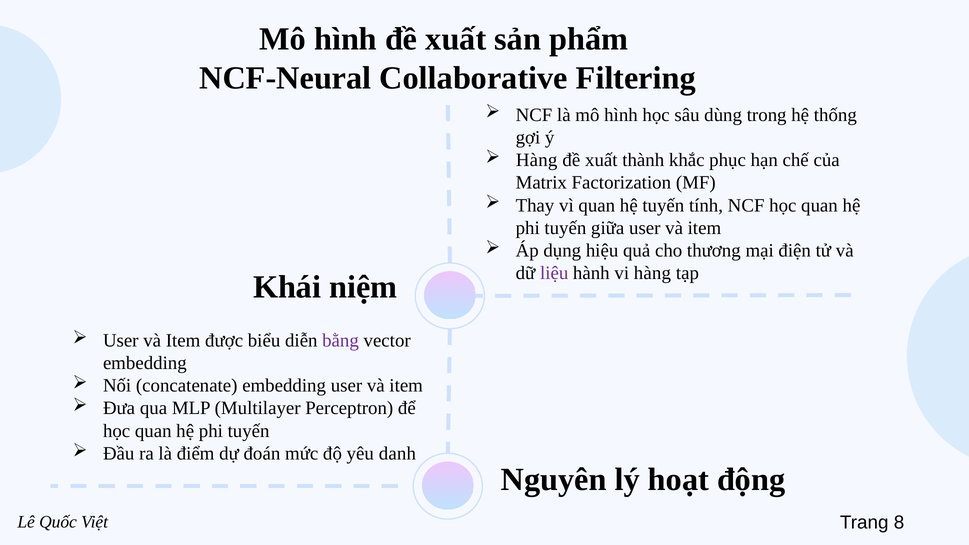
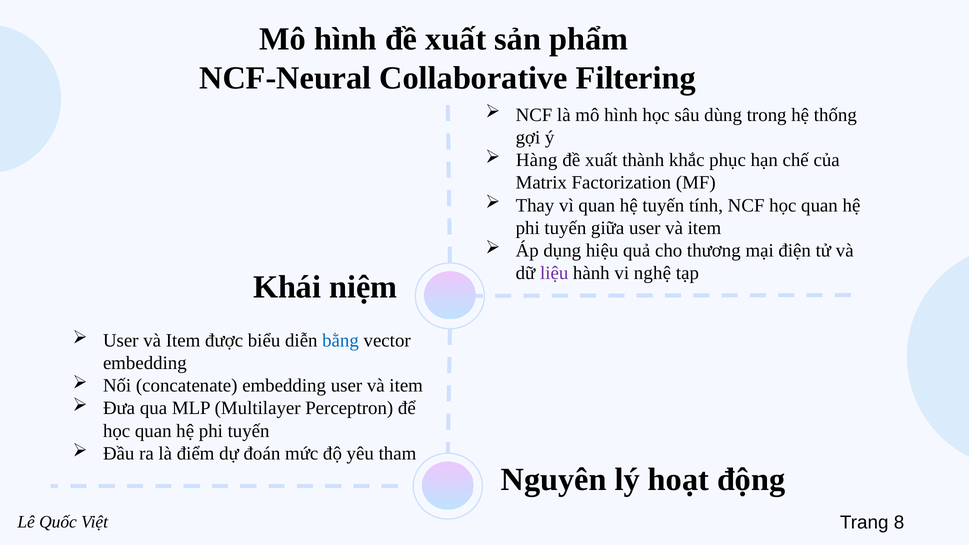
vi hàng: hàng -> nghệ
bằng colour: purple -> blue
danh: danh -> tham
